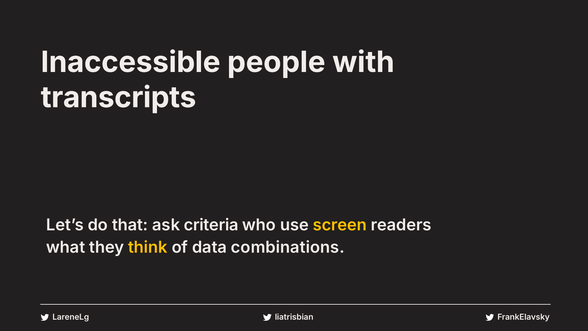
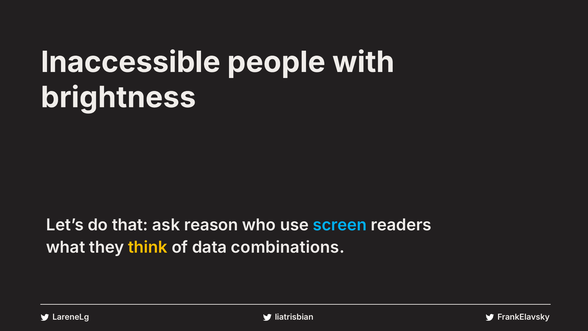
transcripts: transcripts -> brightness
criteria: criteria -> reason
screen colour: yellow -> light blue
